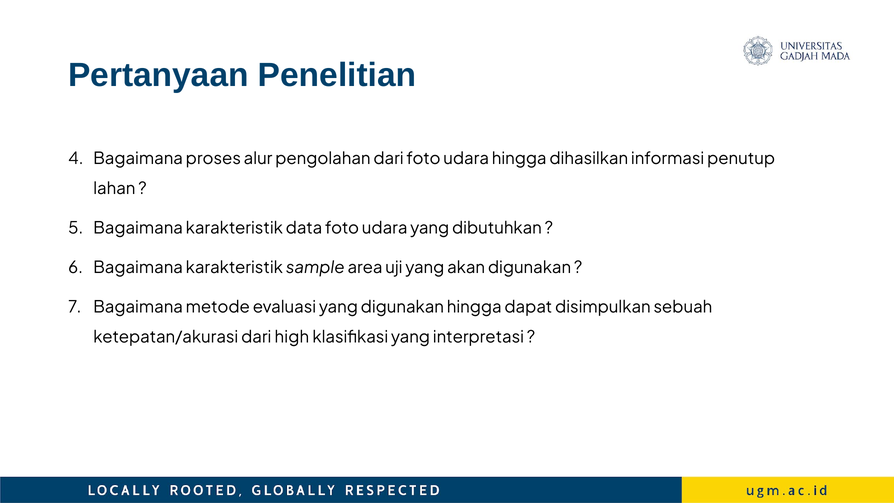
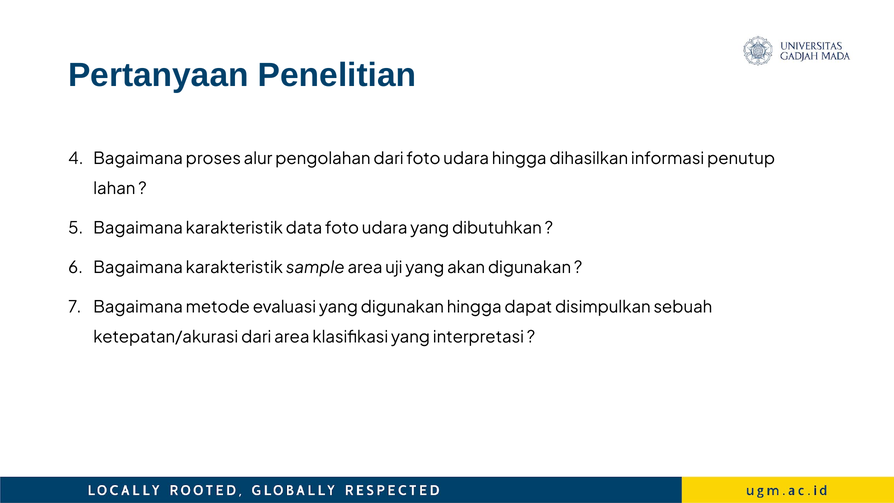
dari high: high -> area
